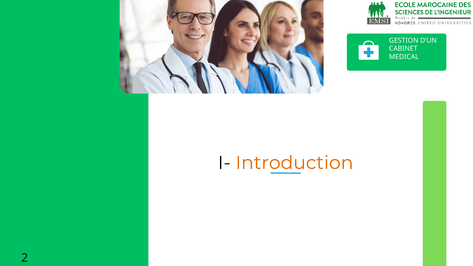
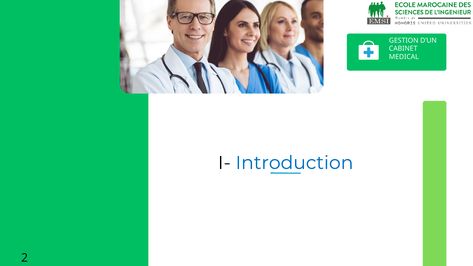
Introduction colour: orange -> blue
